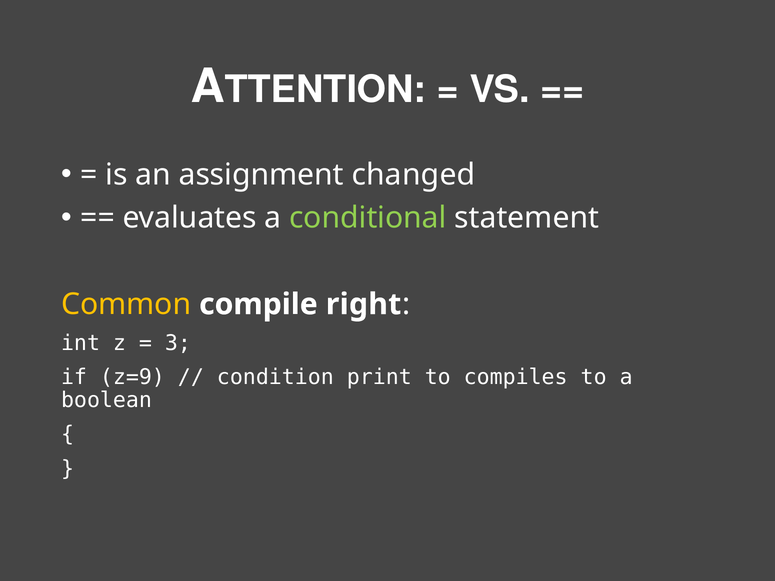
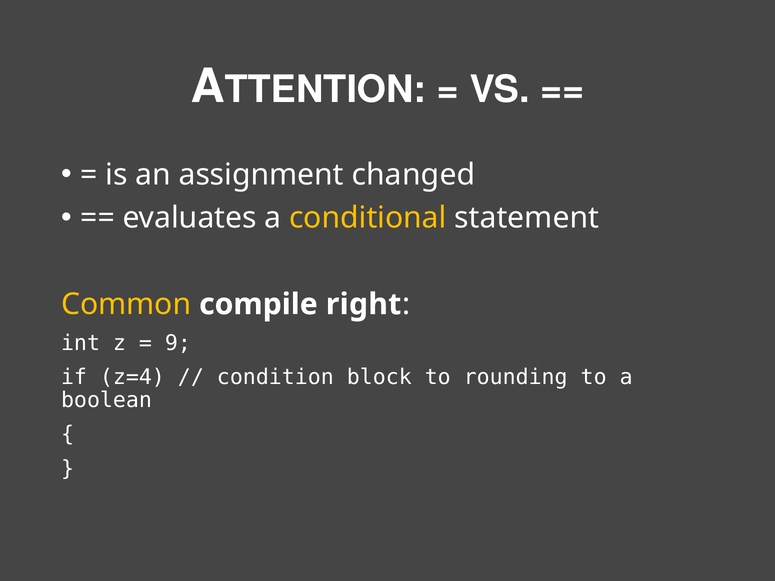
conditional colour: light green -> yellow
3: 3 -> 9
z=9: z=9 -> z=4
print: print -> block
compiles: compiles -> rounding
